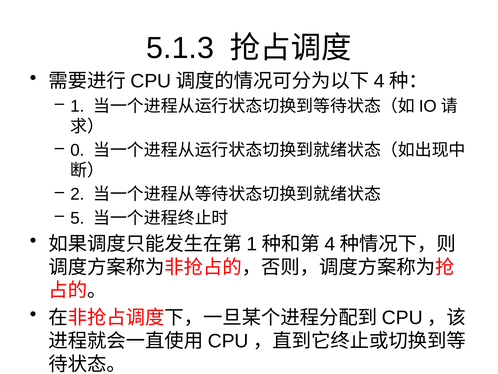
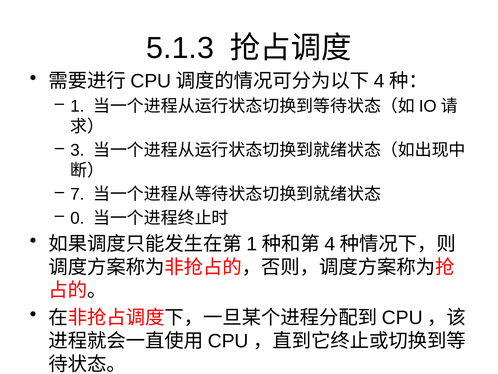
0: 0 -> 3
2: 2 -> 7
5: 5 -> 0
